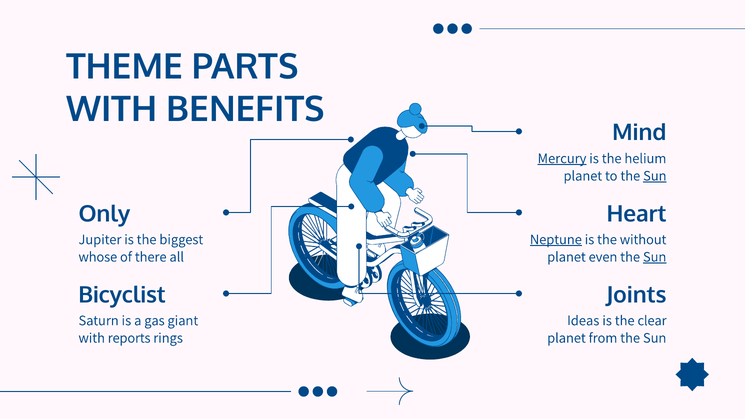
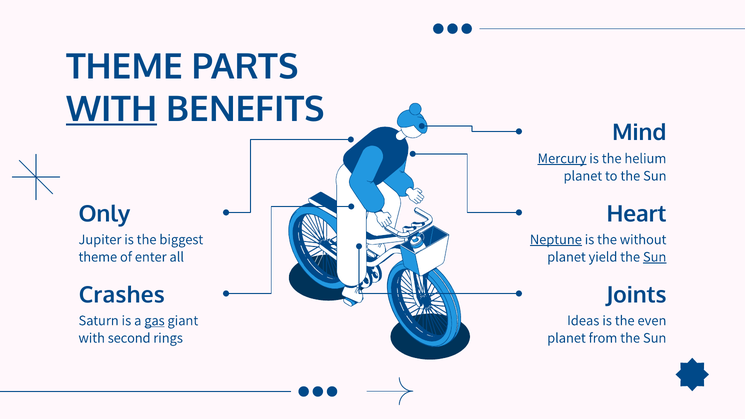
WITH at (112, 109) underline: none -> present
Sun at (655, 176) underline: present -> none
whose at (98, 257): whose -> theme
there: there -> enter
even: even -> yield
Bicyclist: Bicyclist -> Crashes
gas underline: none -> present
clear: clear -> even
reports: reports -> second
